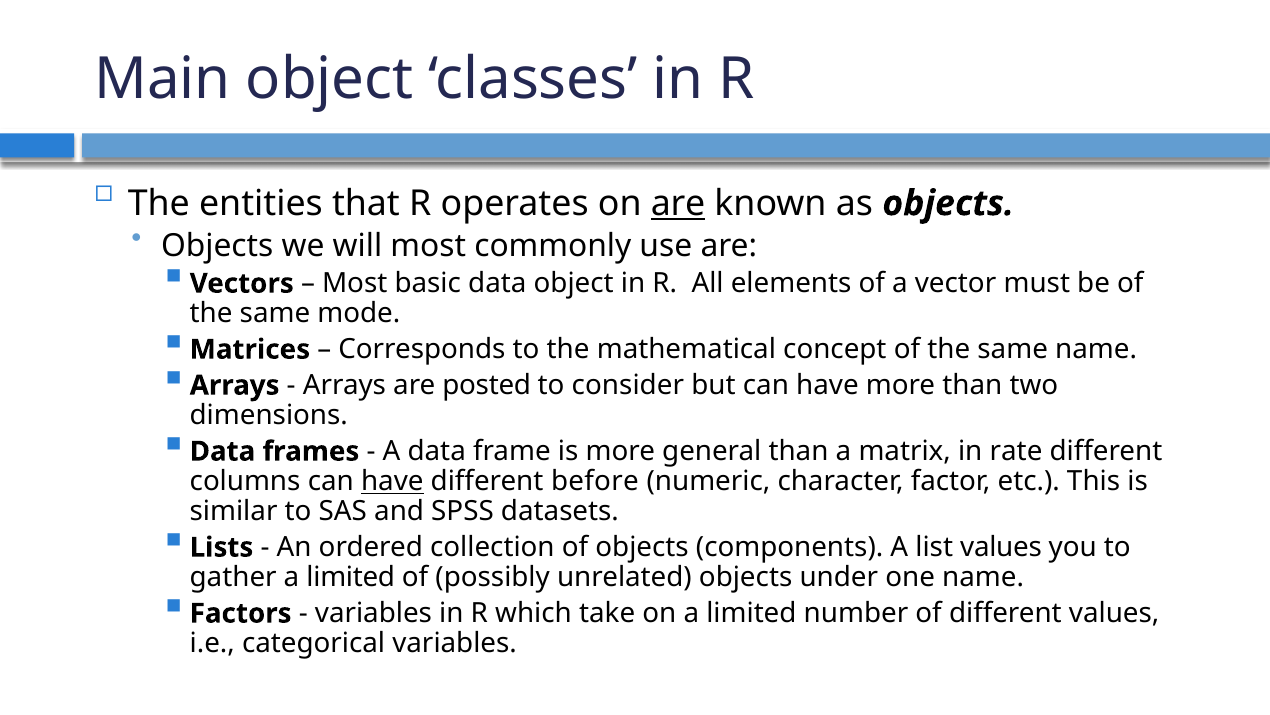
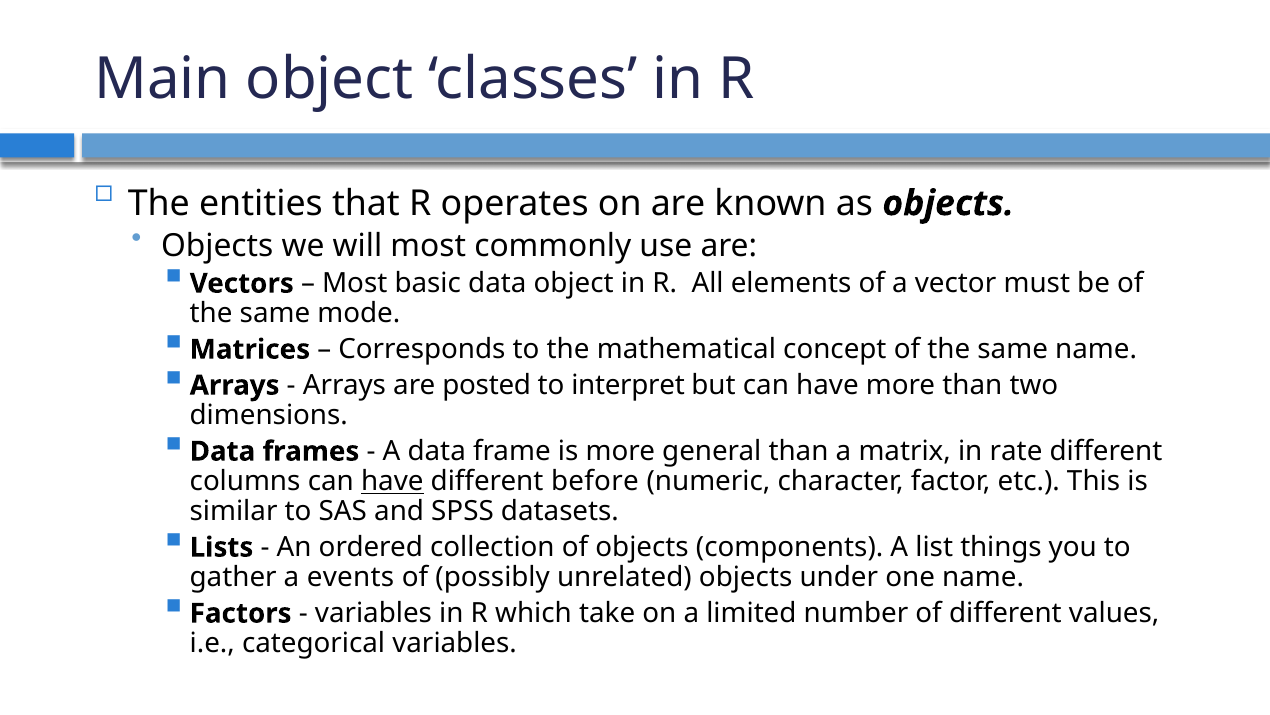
are at (678, 203) underline: present -> none
consider: consider -> interpret
list values: values -> things
gather a limited: limited -> events
